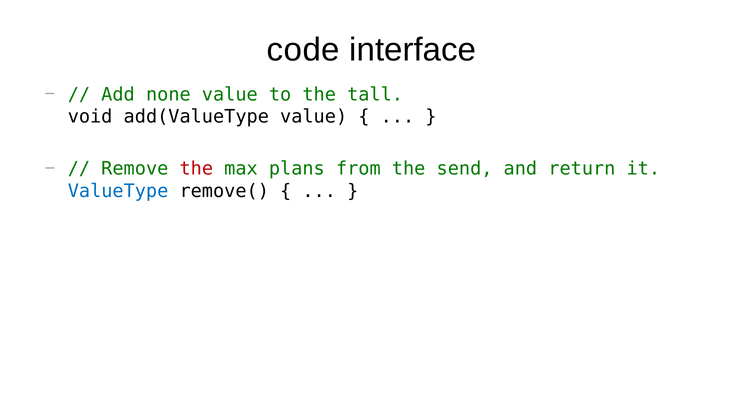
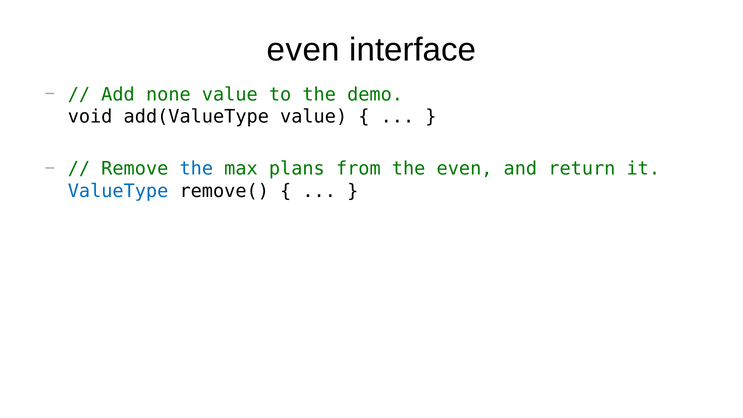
code at (303, 50): code -> even
tall: tall -> demo
the at (196, 169) colour: red -> blue
the send: send -> even
